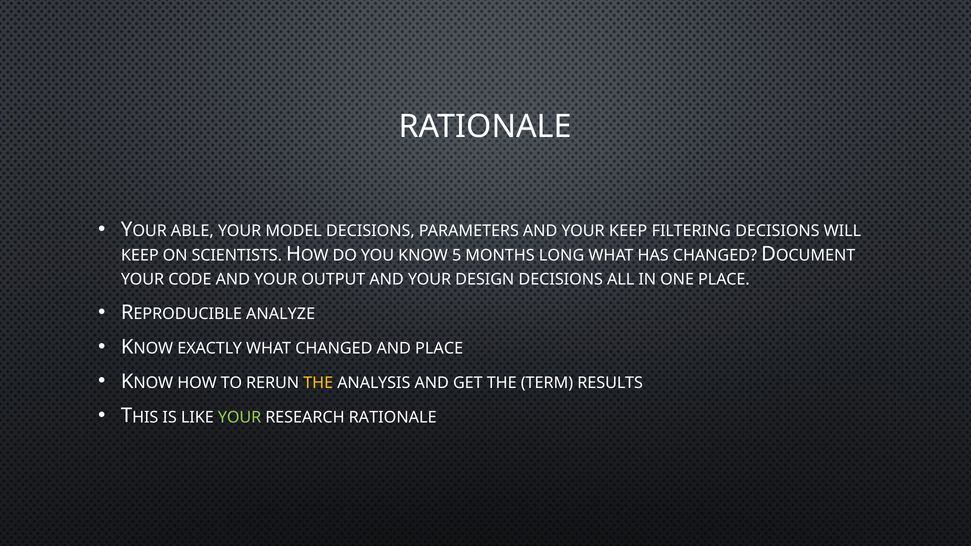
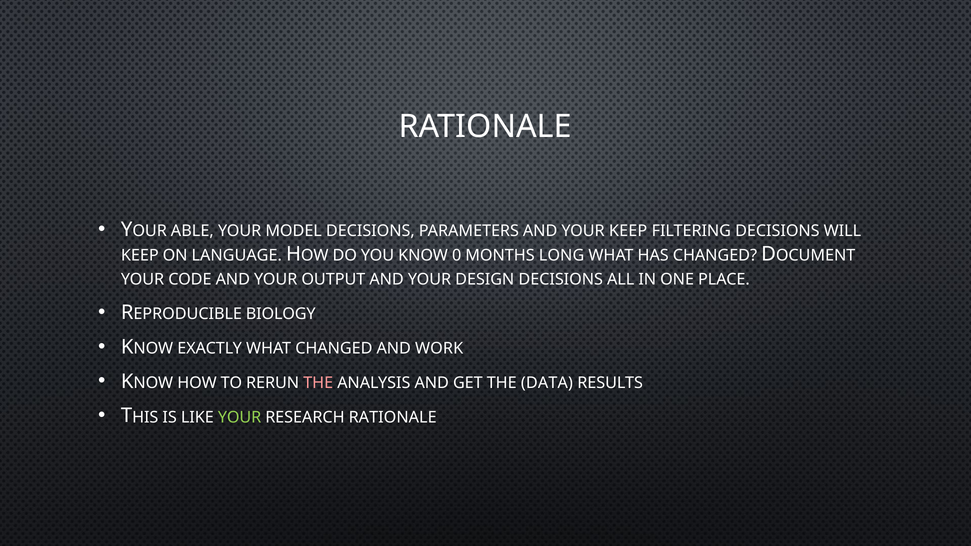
SCIENTISTS: SCIENTISTS -> LANGUAGE
5: 5 -> 0
ANALYZE: ANALYZE -> BIOLOGY
AND PLACE: PLACE -> WORK
THE at (318, 383) colour: yellow -> pink
TERM: TERM -> DATA
